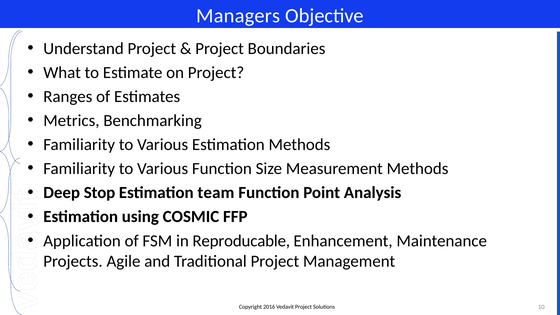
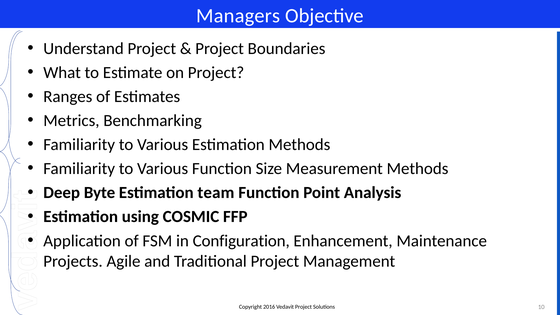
Stop: Stop -> Byte
Reproducable: Reproducable -> Configuration
